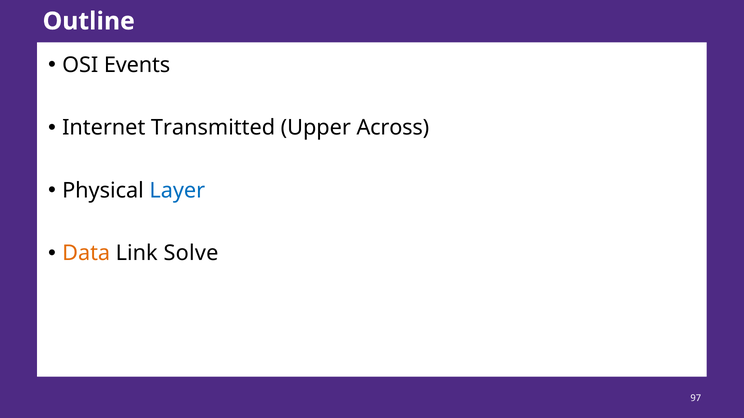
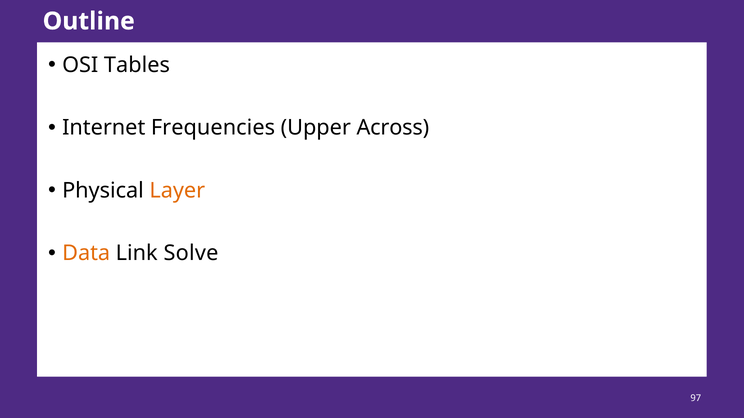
Events: Events -> Tables
Transmitted: Transmitted -> Frequencies
Layer colour: blue -> orange
